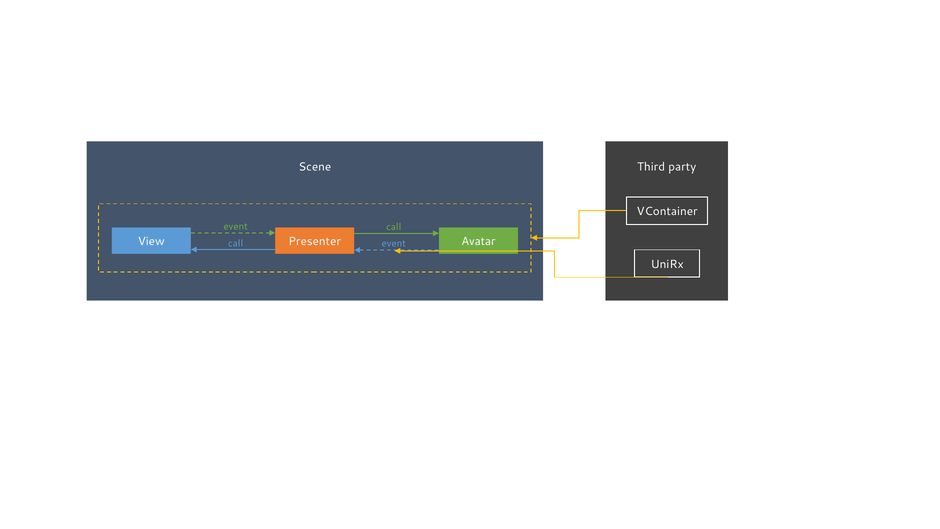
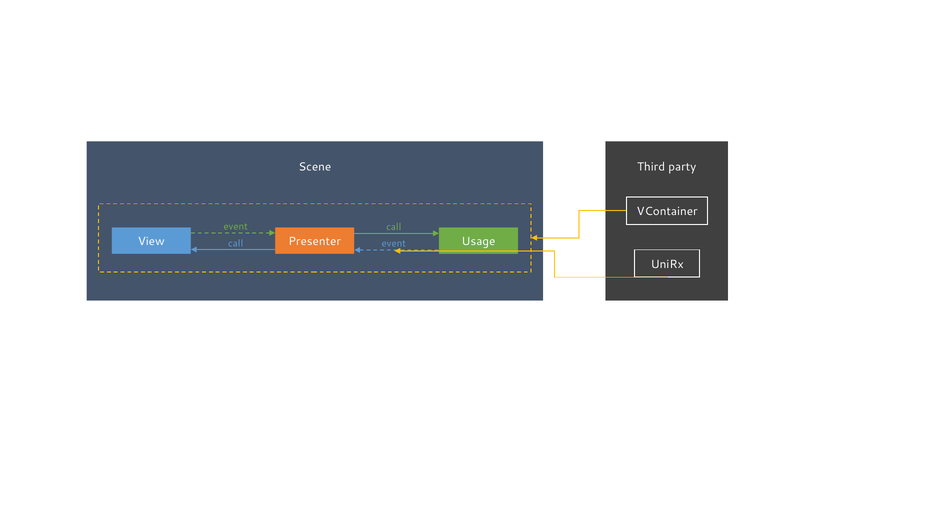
Avatar: Avatar -> Usage
